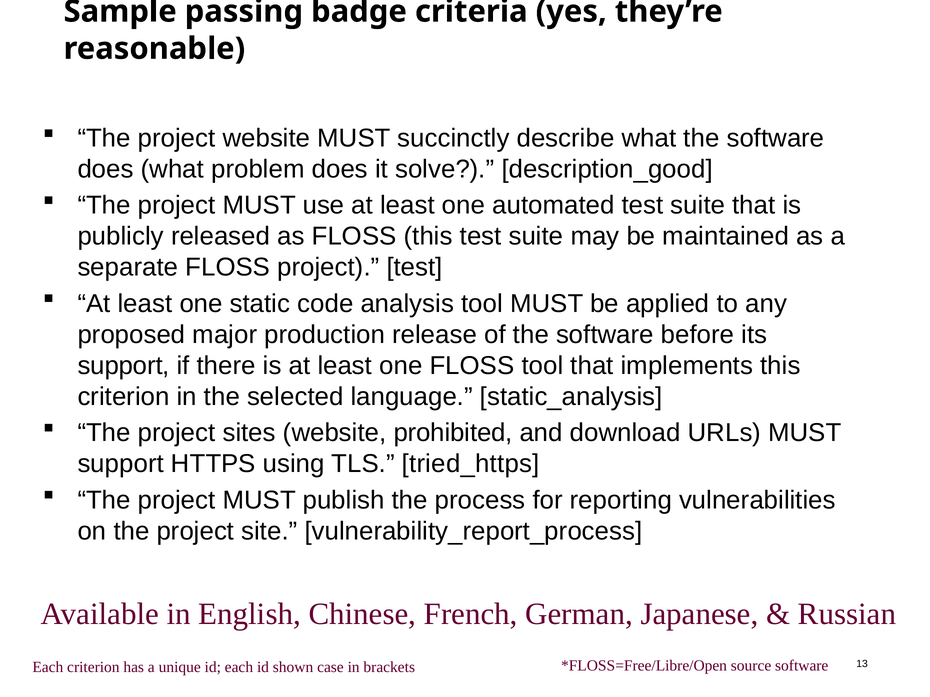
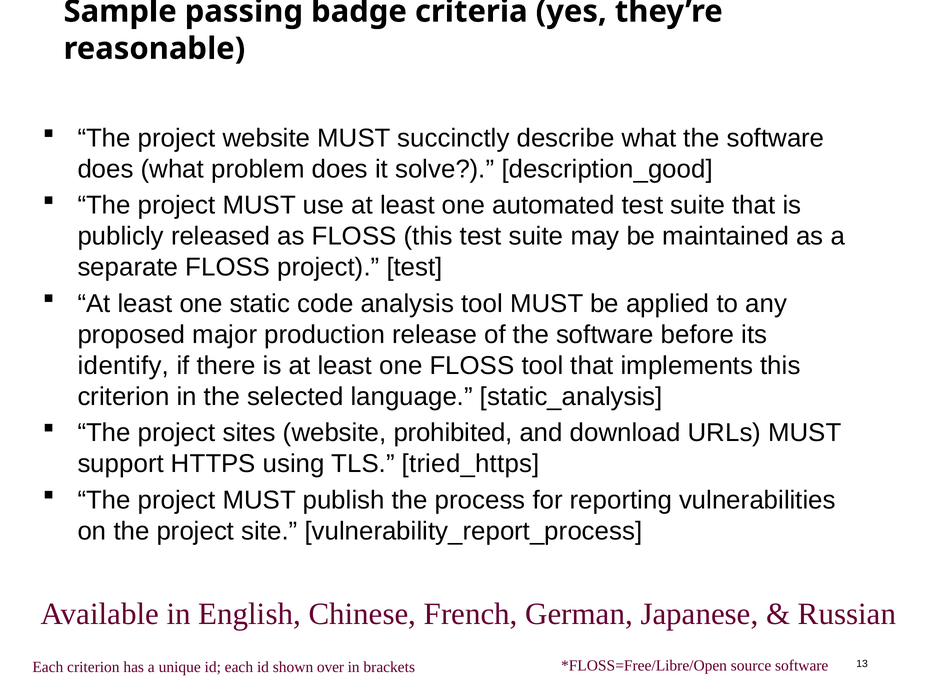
support at (124, 366): support -> identify
case: case -> over
